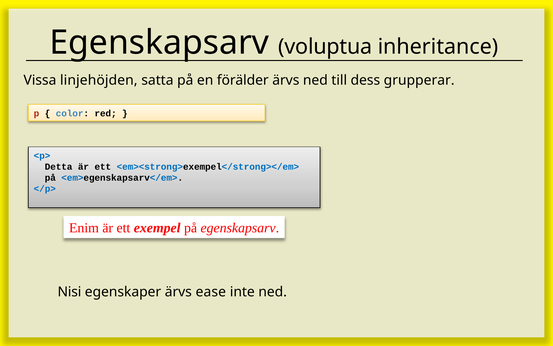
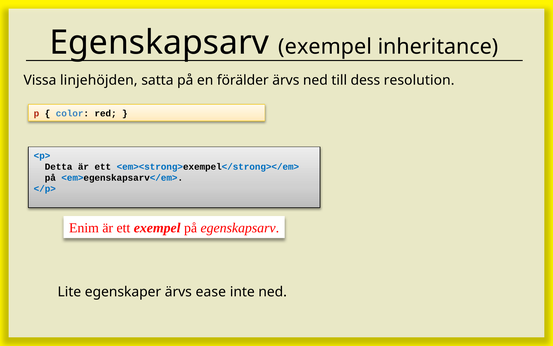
Egenskapsarv voluptua: voluptua -> exempel
grupperar: grupperar -> resolution
Nisi: Nisi -> Lite
